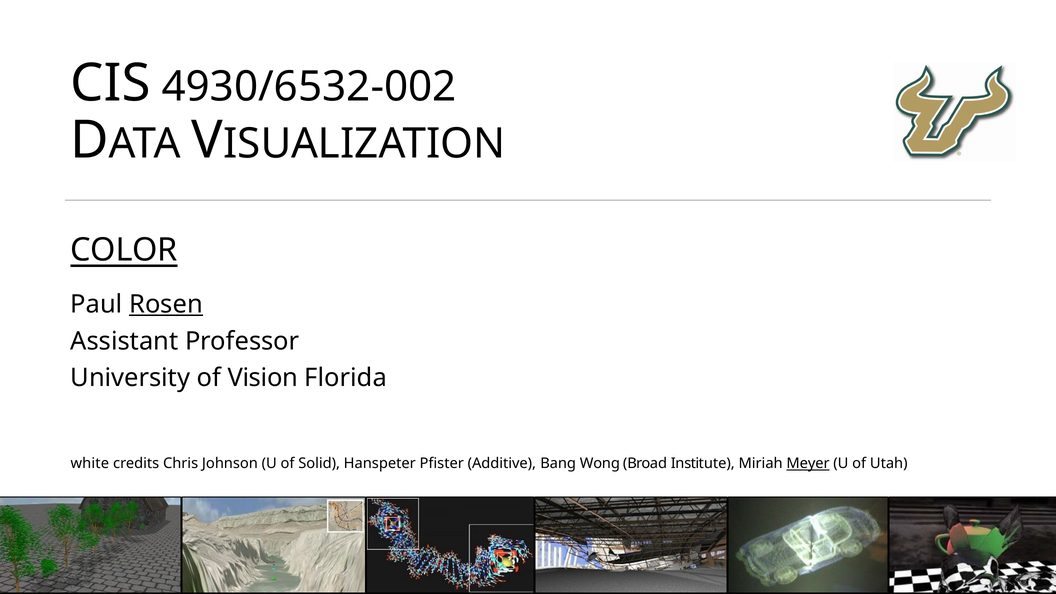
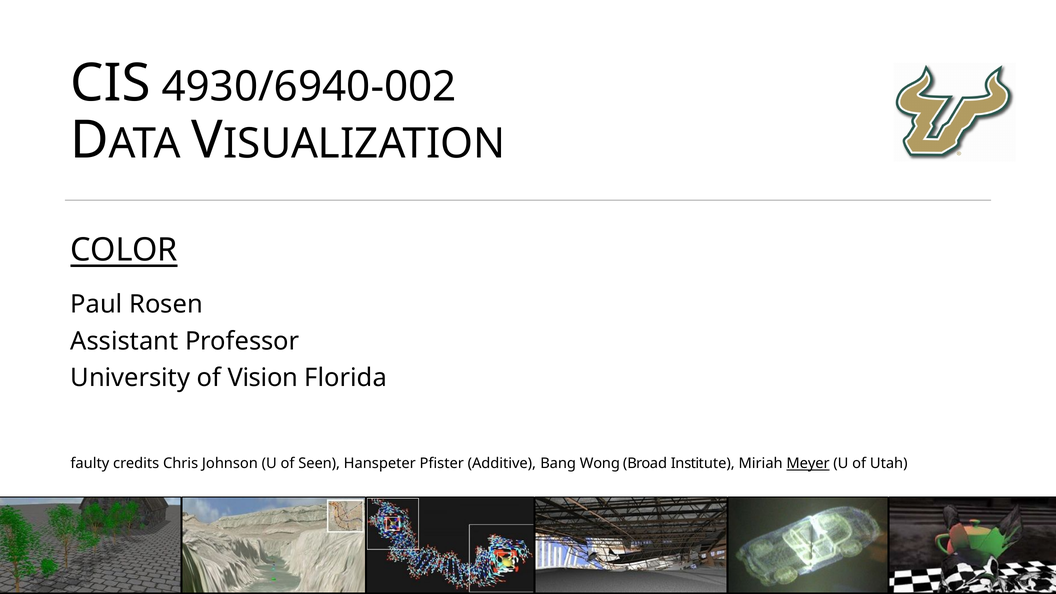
4930/6532-002: 4930/6532-002 -> 4930/6940-002
Rosen underline: present -> none
white: white -> faulty
Solid: Solid -> Seen
